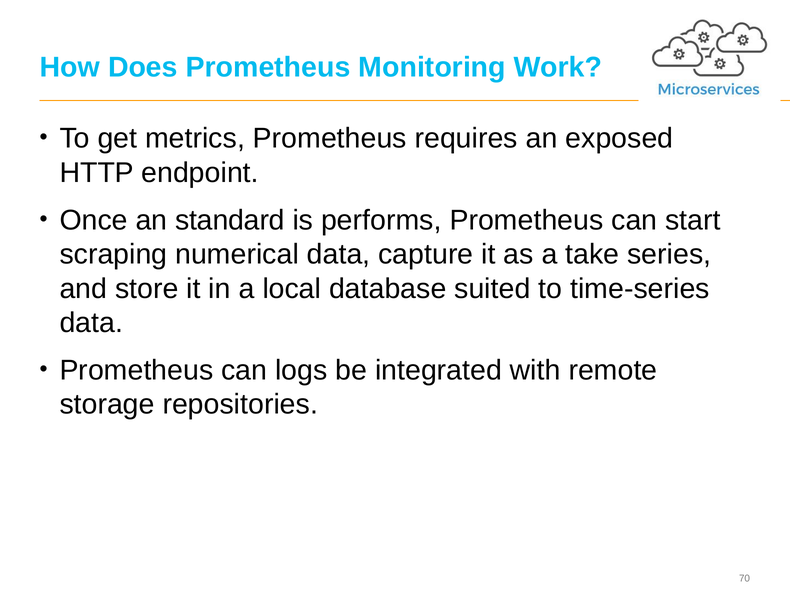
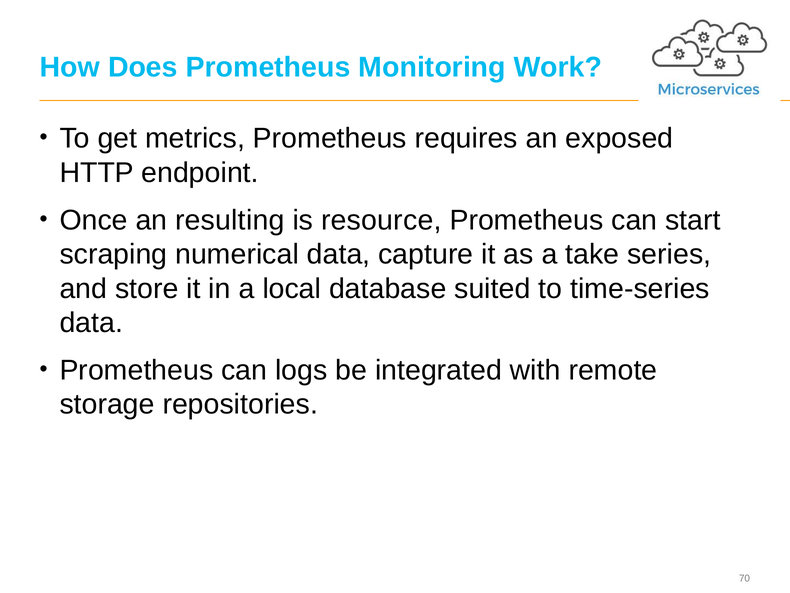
standard: standard -> resulting
performs: performs -> resource
